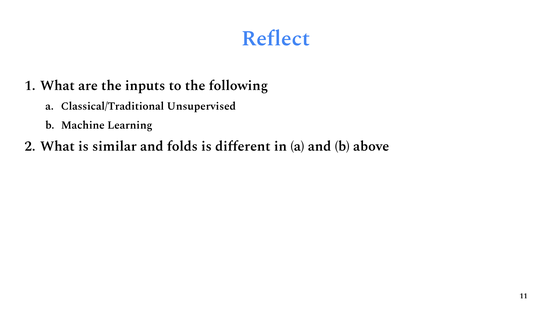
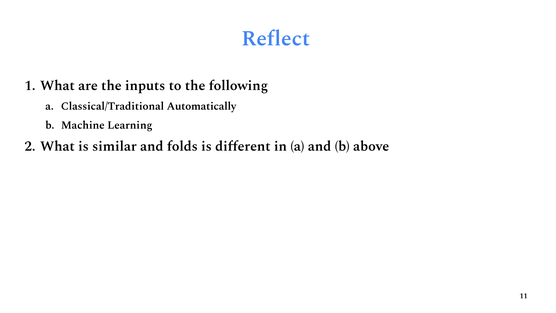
Unsupervised: Unsupervised -> Automatically
